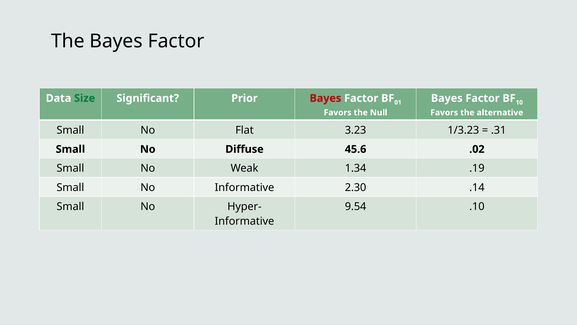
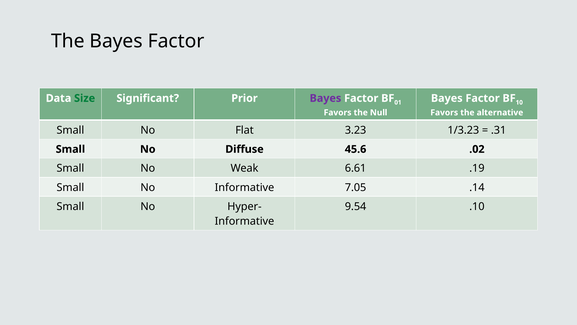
Bayes at (325, 98) colour: red -> purple
1.34: 1.34 -> 6.61
2.30: 2.30 -> 7.05
